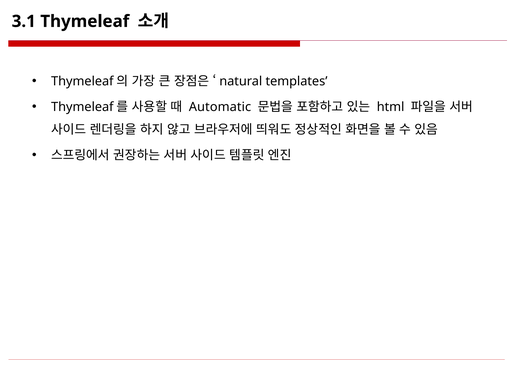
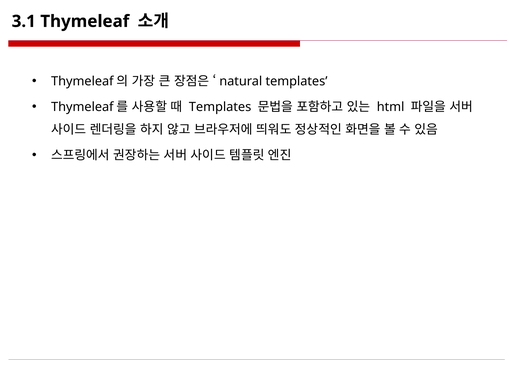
Automatic at (220, 107): Automatic -> Templates
